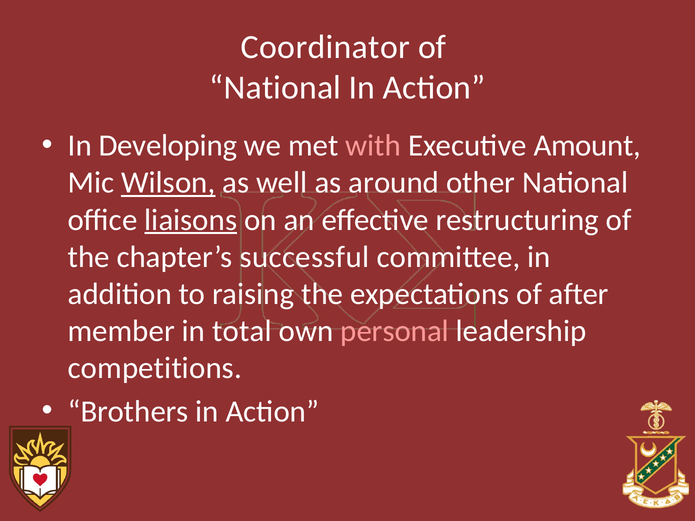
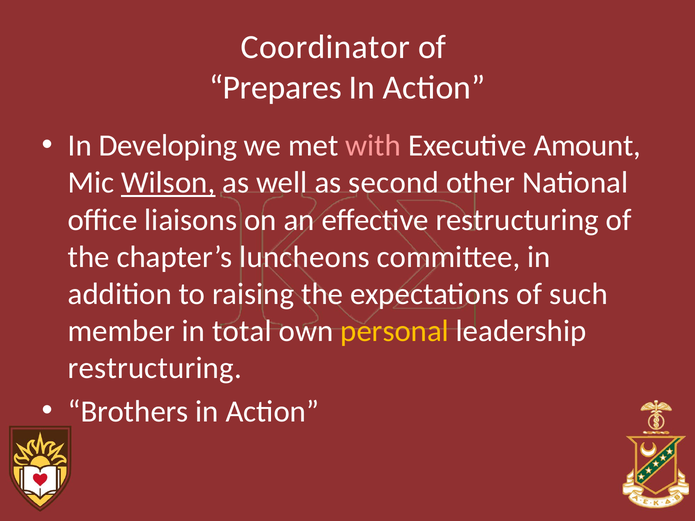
National at (275, 88): National -> Prepares
around: around -> second
liaisons underline: present -> none
successful: successful -> luncheons
after: after -> such
personal colour: pink -> yellow
competitions at (155, 368): competitions -> restructuring
